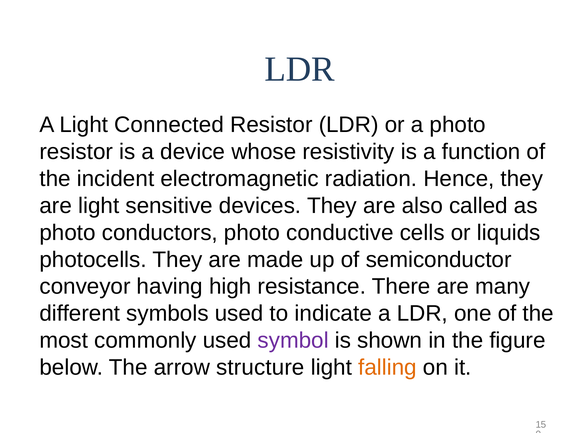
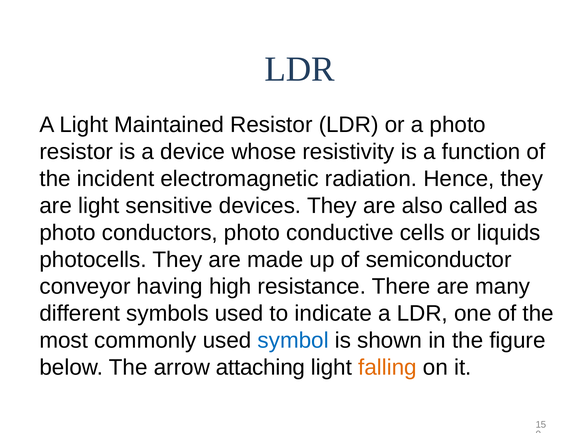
Connected: Connected -> Maintained
symbol colour: purple -> blue
structure: structure -> attaching
